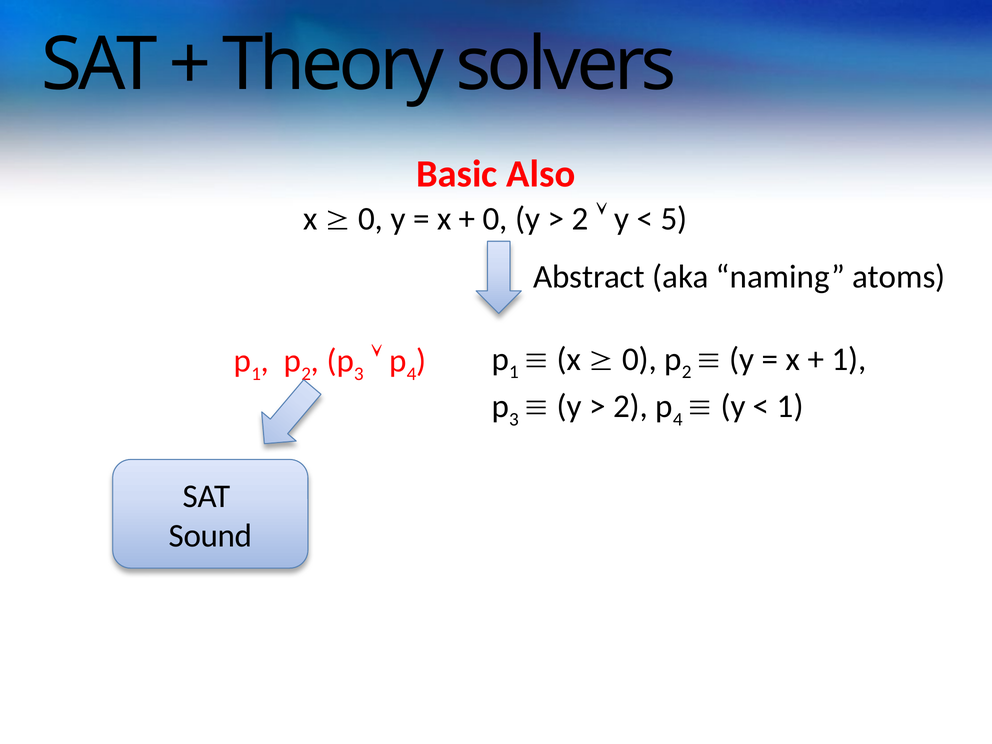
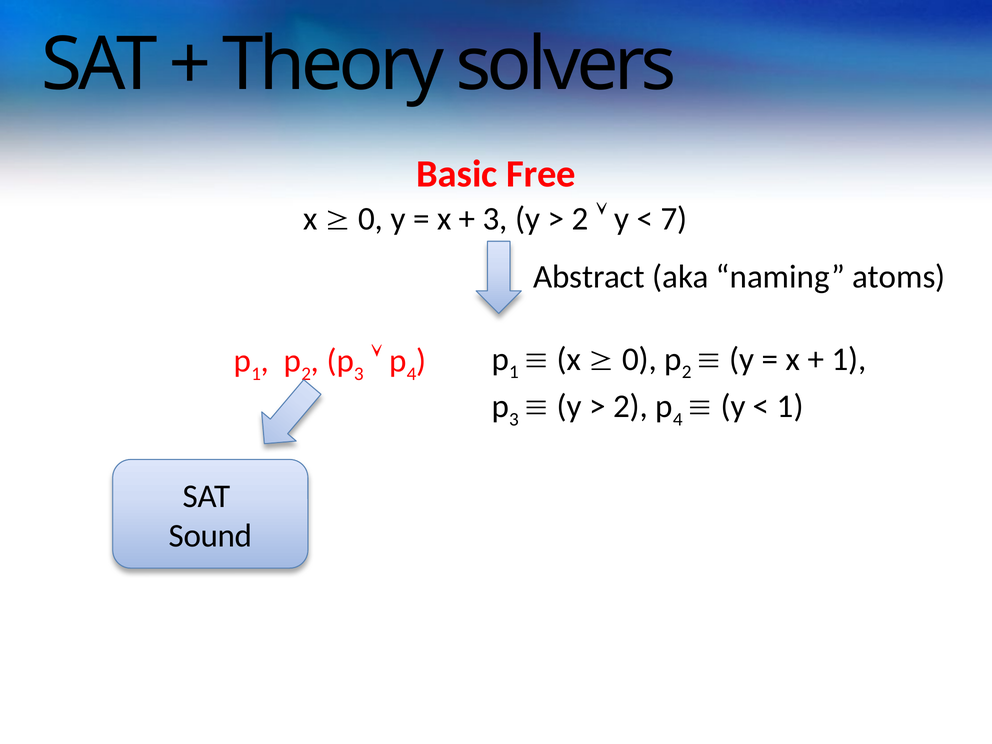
Also: Also -> Free
0 at (495, 219): 0 -> 3
5: 5 -> 7
